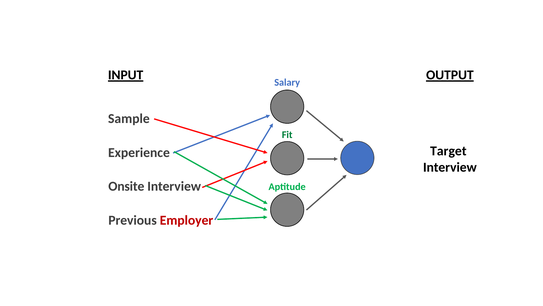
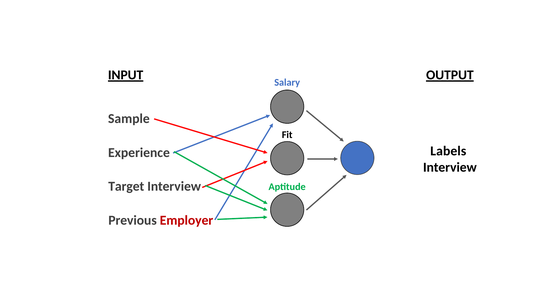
Fit colour: green -> black
Target: Target -> Labels
Onsite: Onsite -> Target
